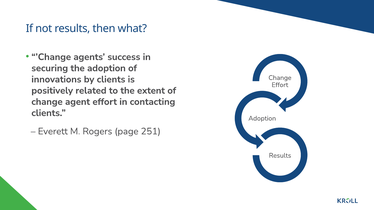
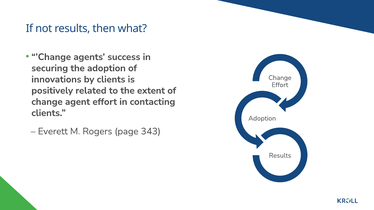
251: 251 -> 343
